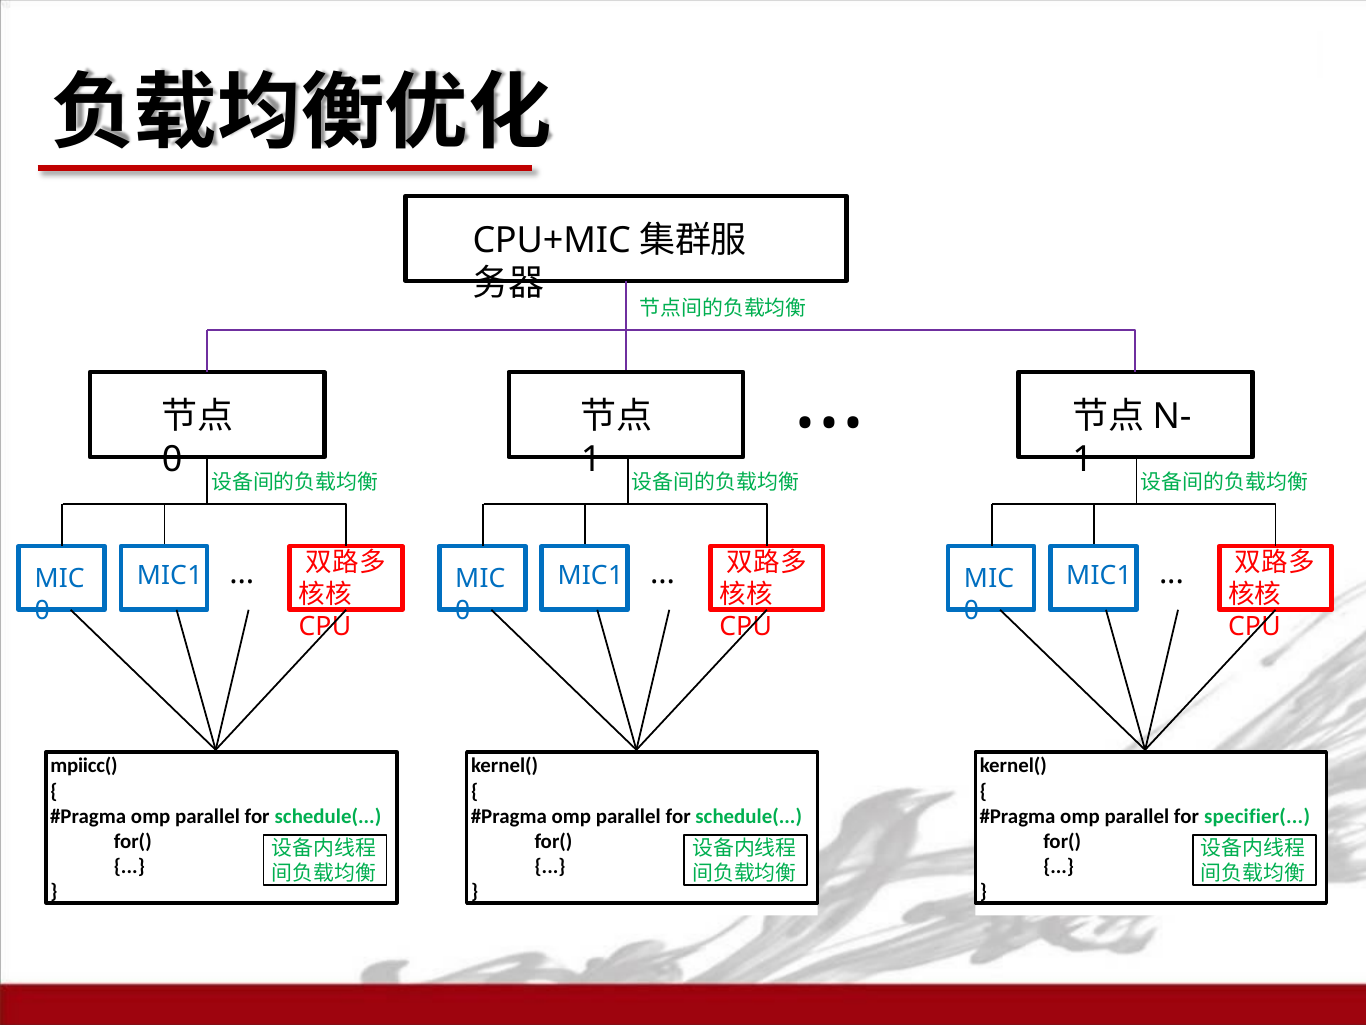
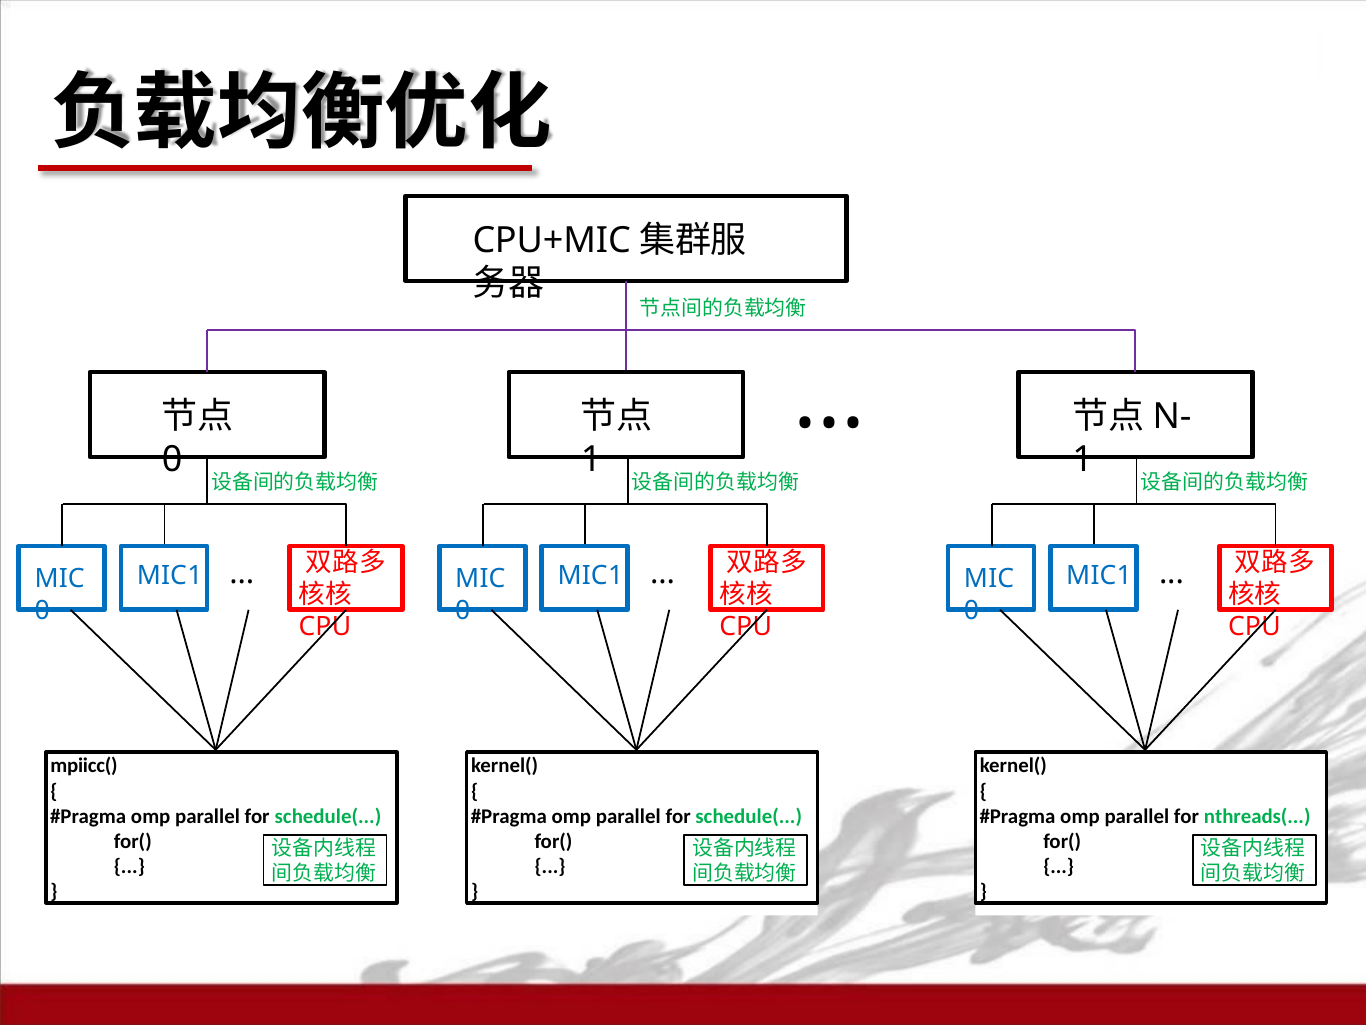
specifier(: specifier( -> nthreads(
